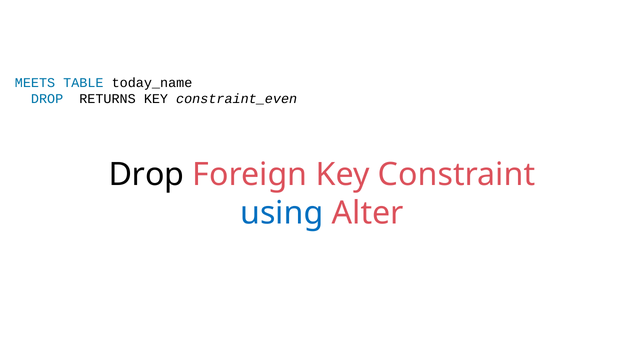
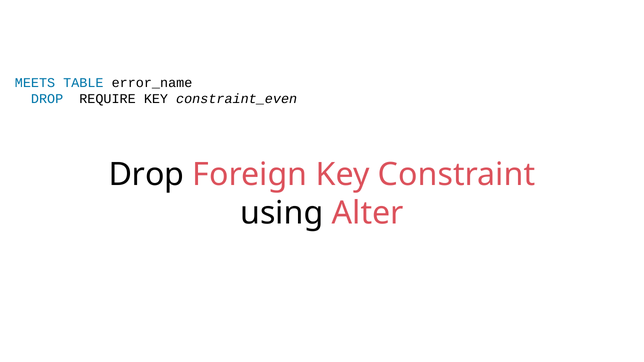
today_name: today_name -> error_name
RETURNS: RETURNS -> REQUIRE
using colour: blue -> black
